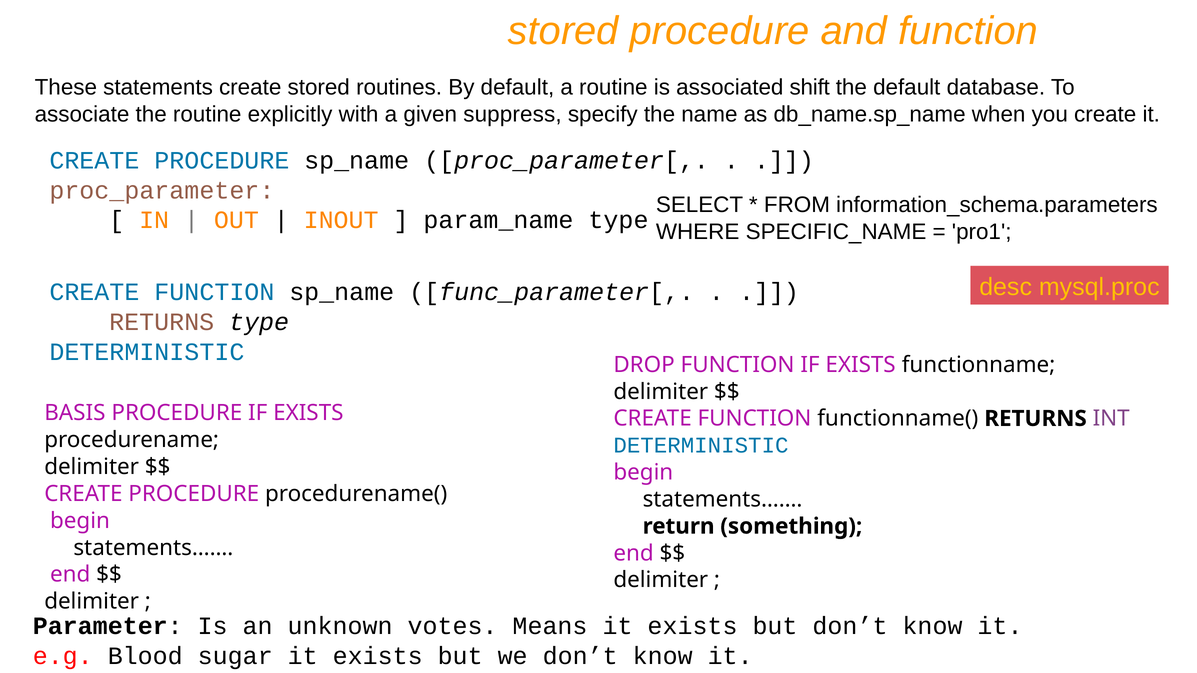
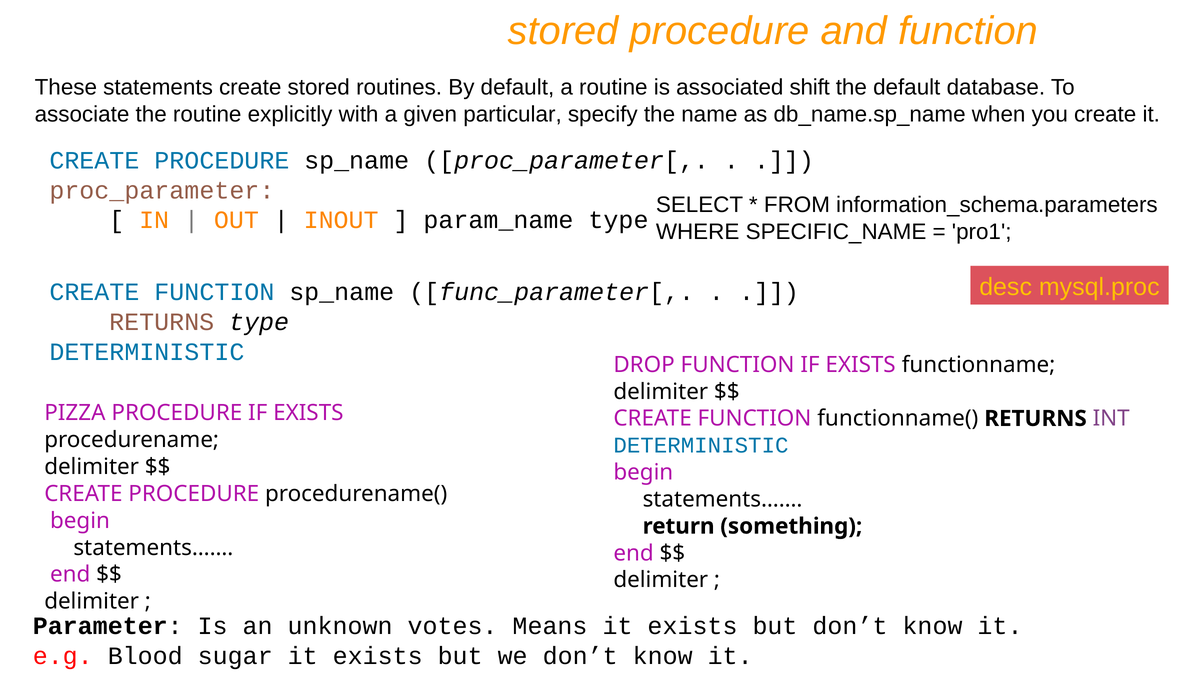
suppress: suppress -> particular
BASIS: BASIS -> PIZZA
